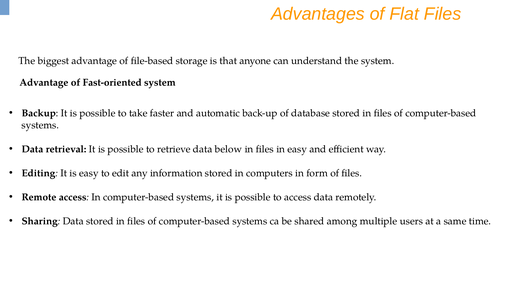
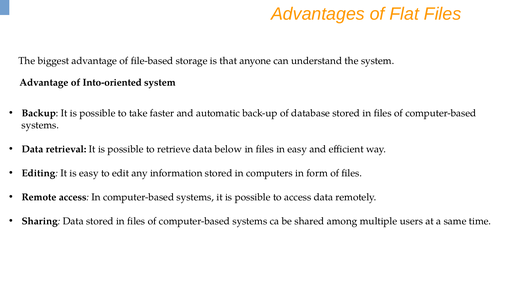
Fast-oriented: Fast-oriented -> Into-oriented
